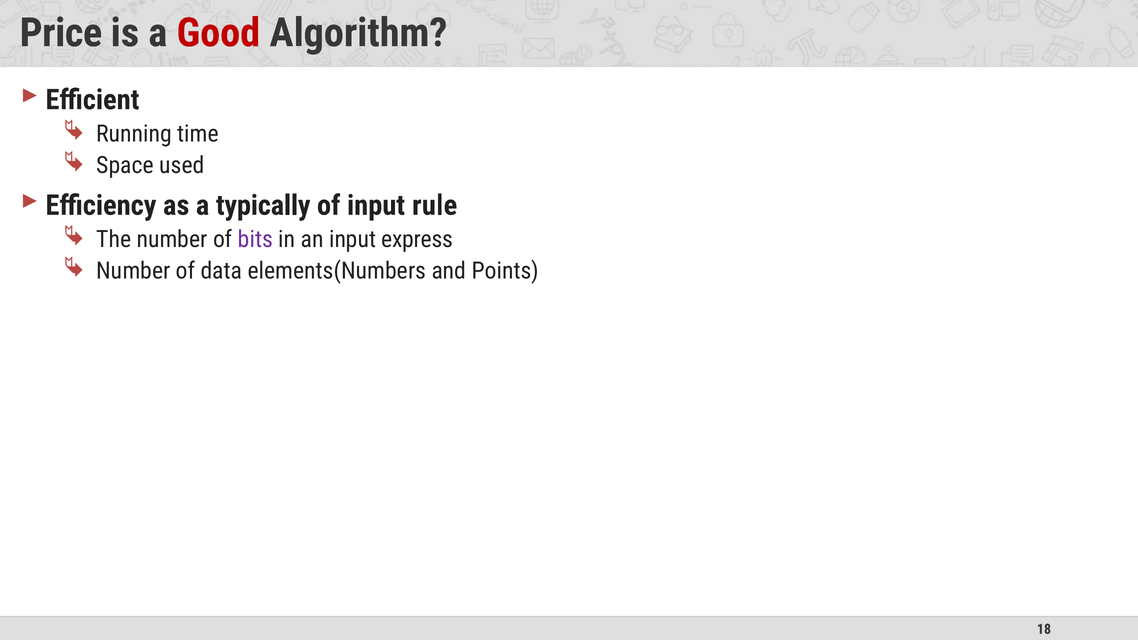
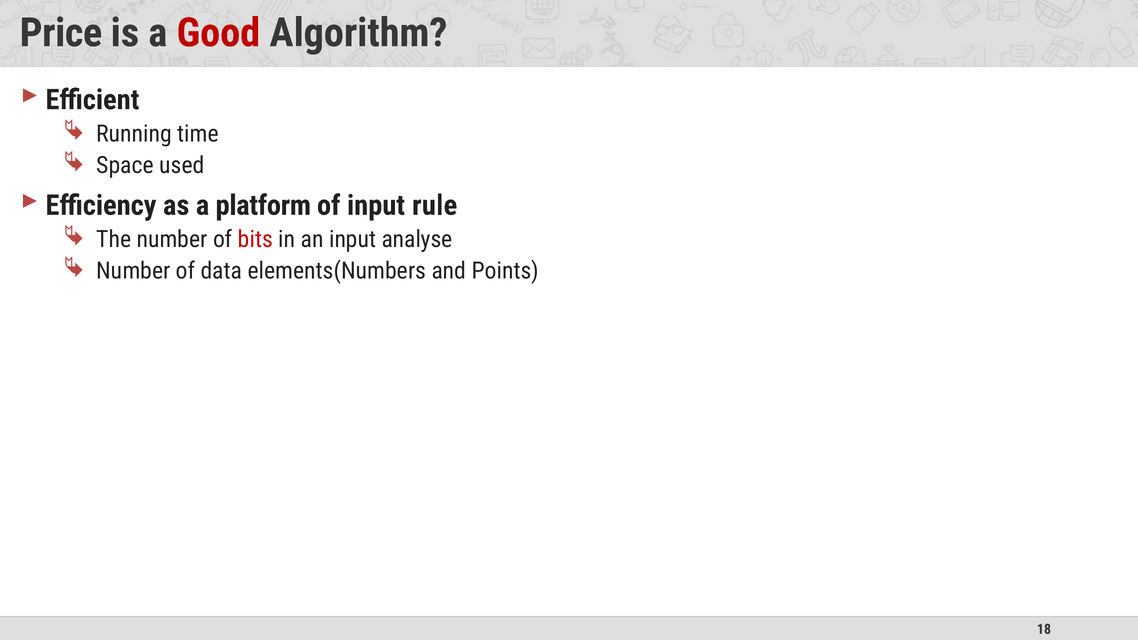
typically: typically -> platform
bits colour: purple -> red
express: express -> analyse
